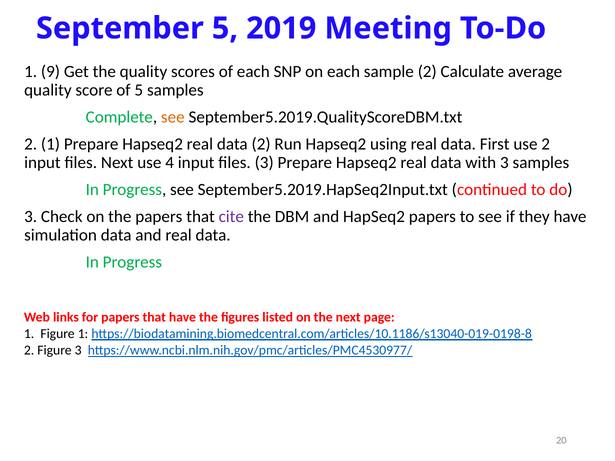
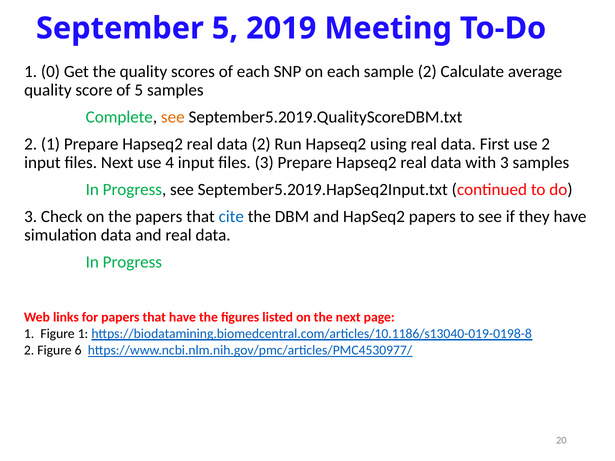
9: 9 -> 0
cite colour: purple -> blue
Figure 3: 3 -> 6
